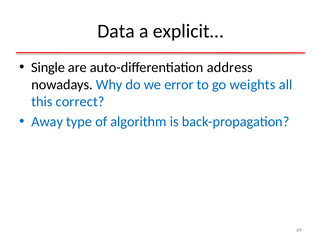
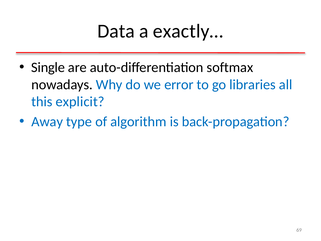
explicit…: explicit… -> exactly…
address: address -> softmax
weights: weights -> libraries
correct: correct -> explicit
